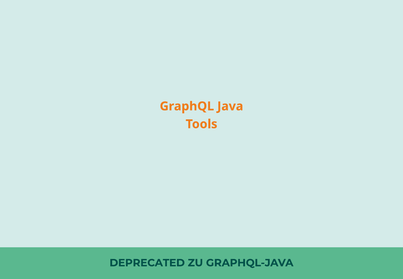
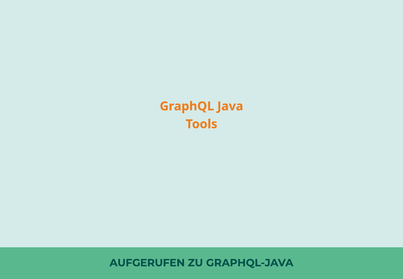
DEPRECATED: DEPRECATED -> AUFGERUFEN
